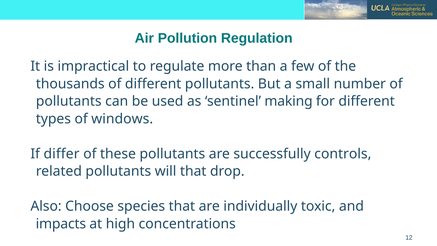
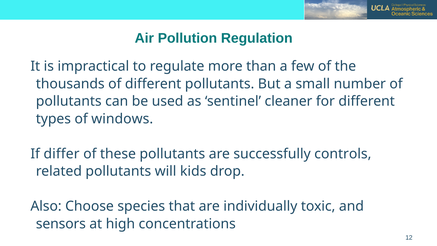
making: making -> cleaner
will that: that -> kids
impacts: impacts -> sensors
